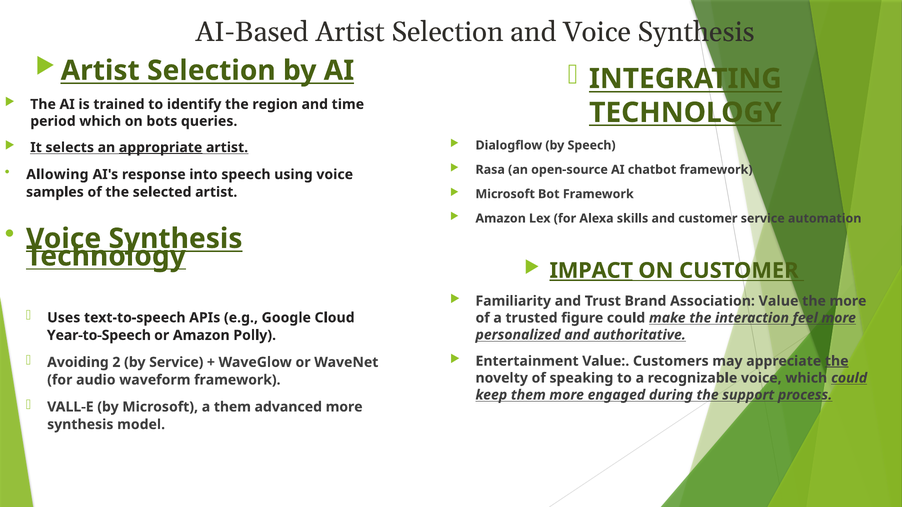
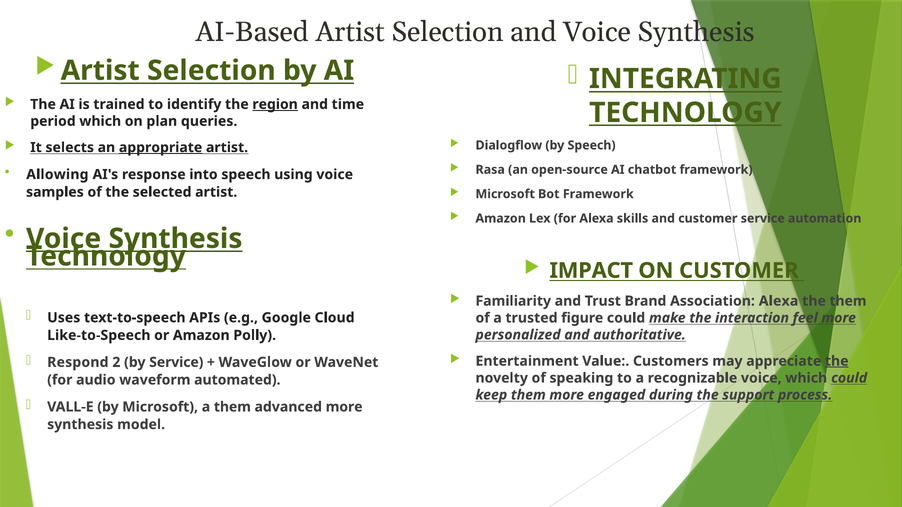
region underline: none -> present
bots: bots -> plan
IMPACT underline: present -> none
Association Value: Value -> Alexa
the more: more -> them
Year-to-Speech: Year-to-Speech -> Like-to-Speech
Avoiding: Avoiding -> Respond
waveform framework: framework -> automated
